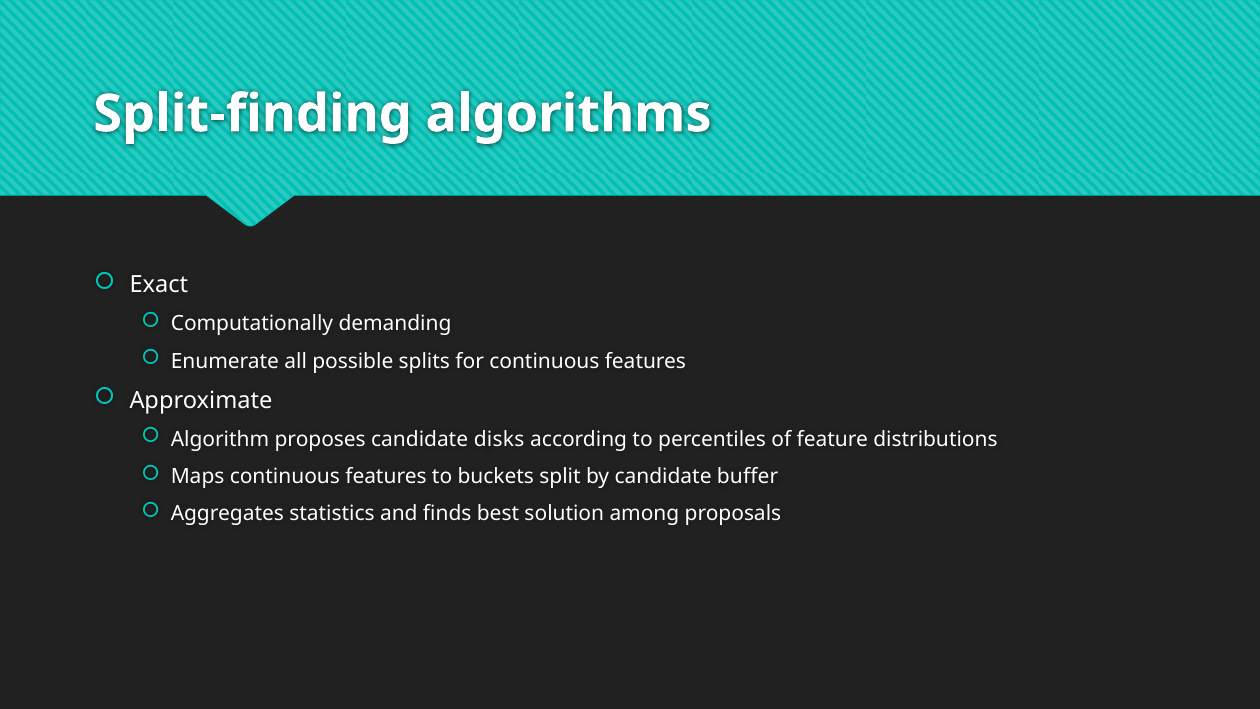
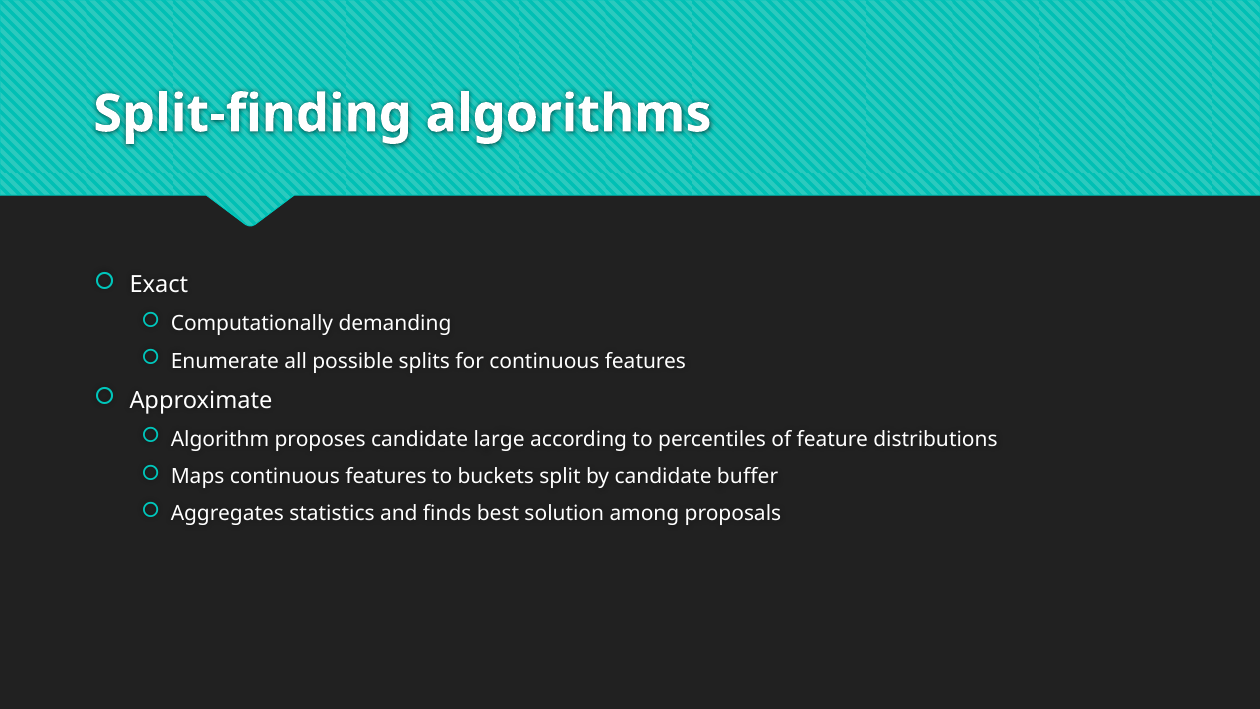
disks: disks -> large
